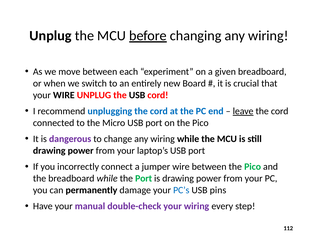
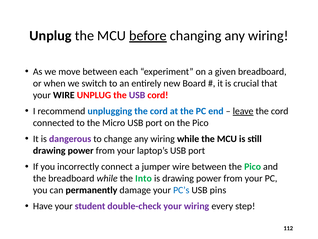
USB at (137, 95) colour: black -> purple
the Port: Port -> Into
manual: manual -> student
